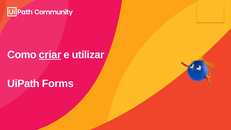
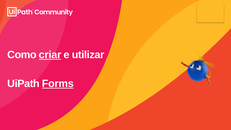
Forms underline: none -> present
